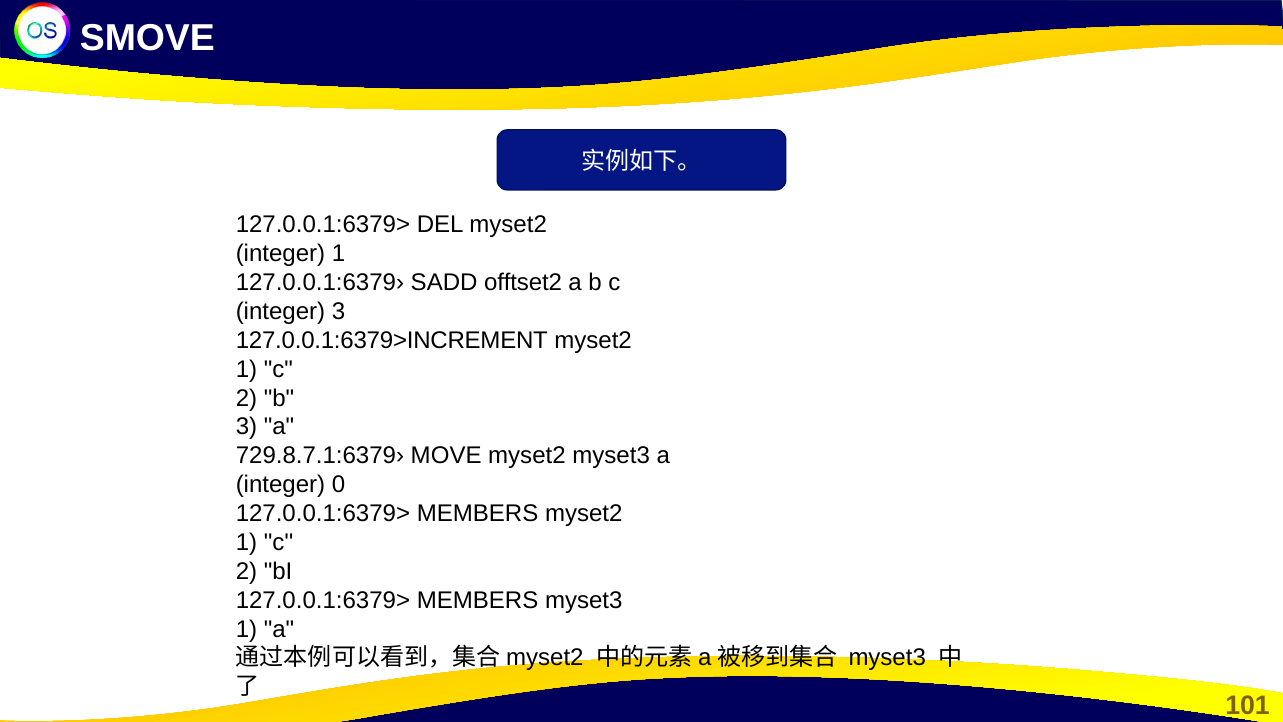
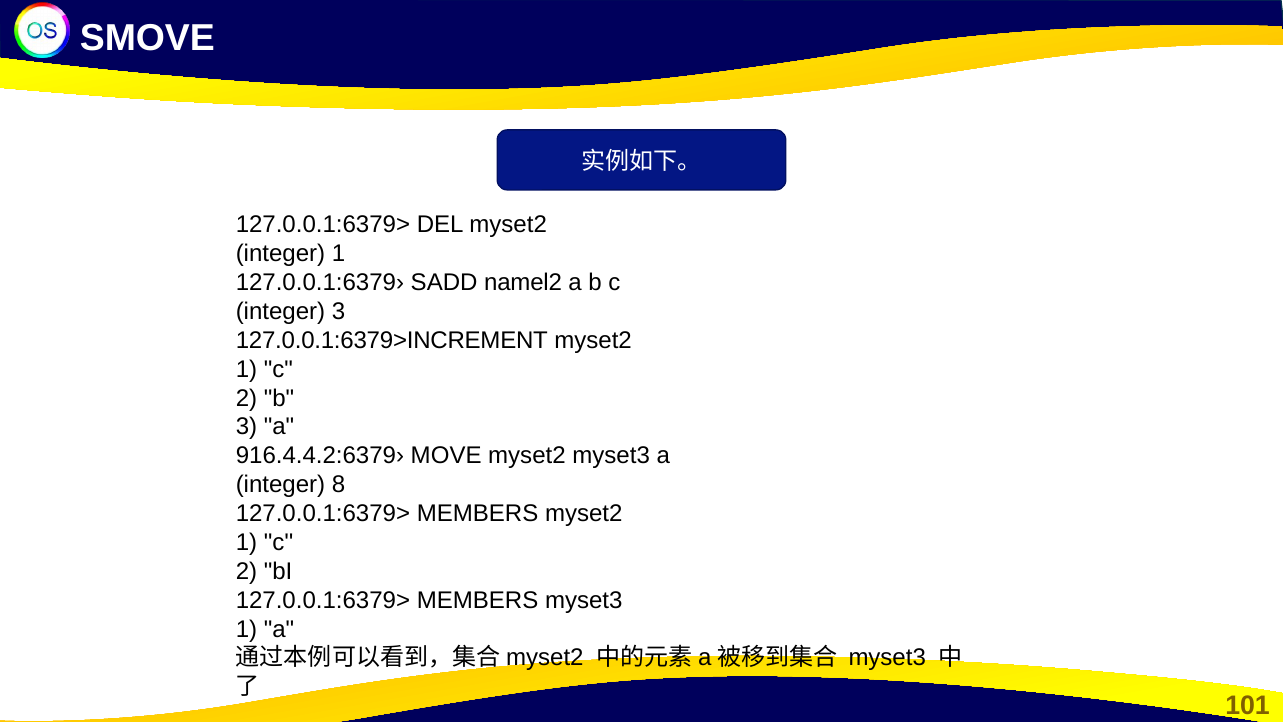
offtset2: offtset2 -> namel2
729.8.7.1:6379›: 729.8.7.1:6379› -> 916.4.4.2:6379›
0: 0 -> 8
